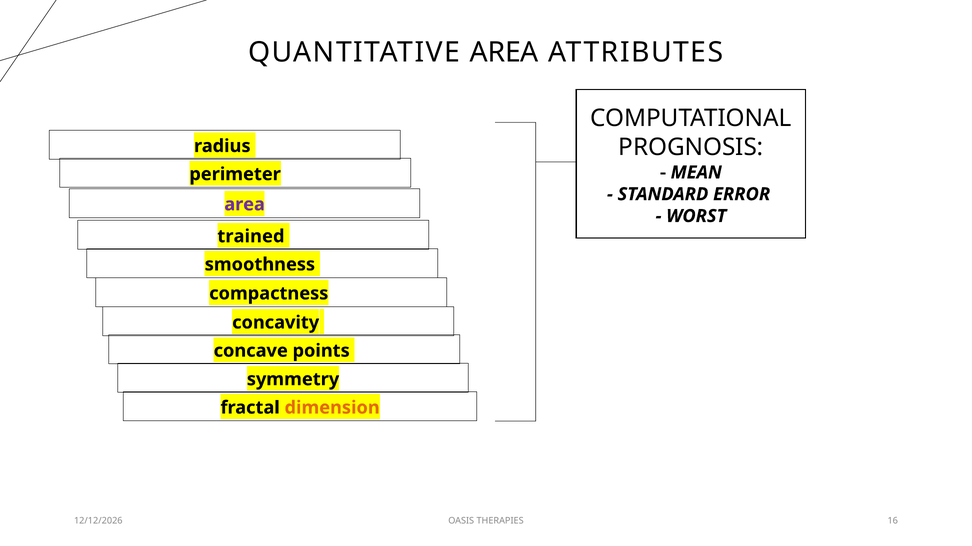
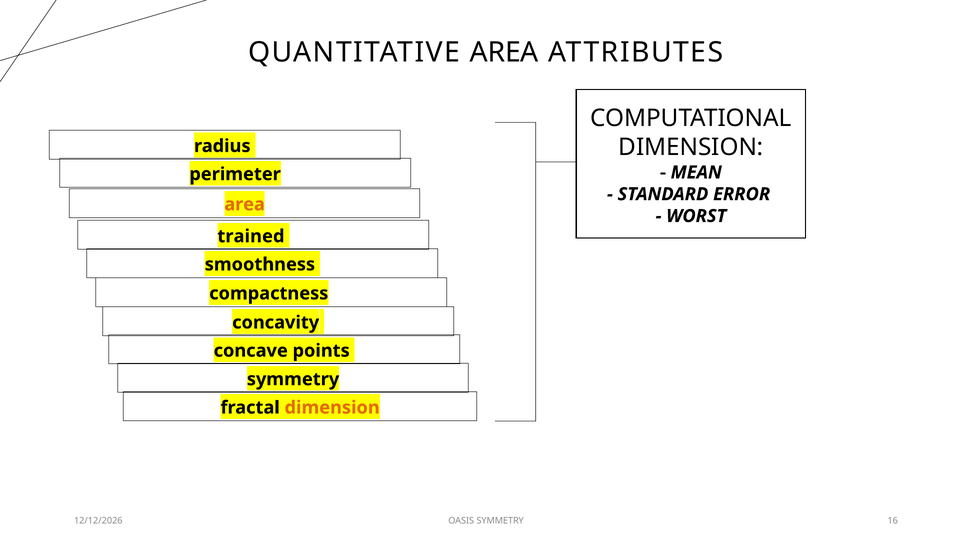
PROGNOSIS at (691, 148): PROGNOSIS -> DIMENSION
area at (245, 205) colour: purple -> orange
OASIS THERAPIES: THERAPIES -> SYMMETRY
